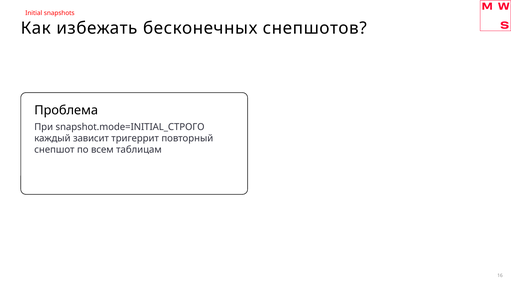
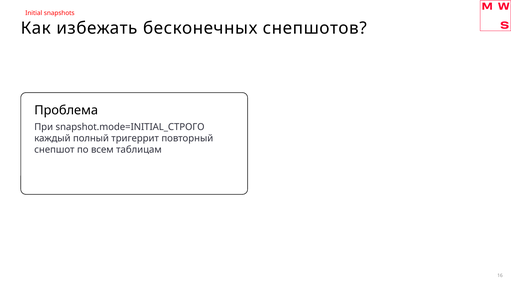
зависит: зависит -> полный
